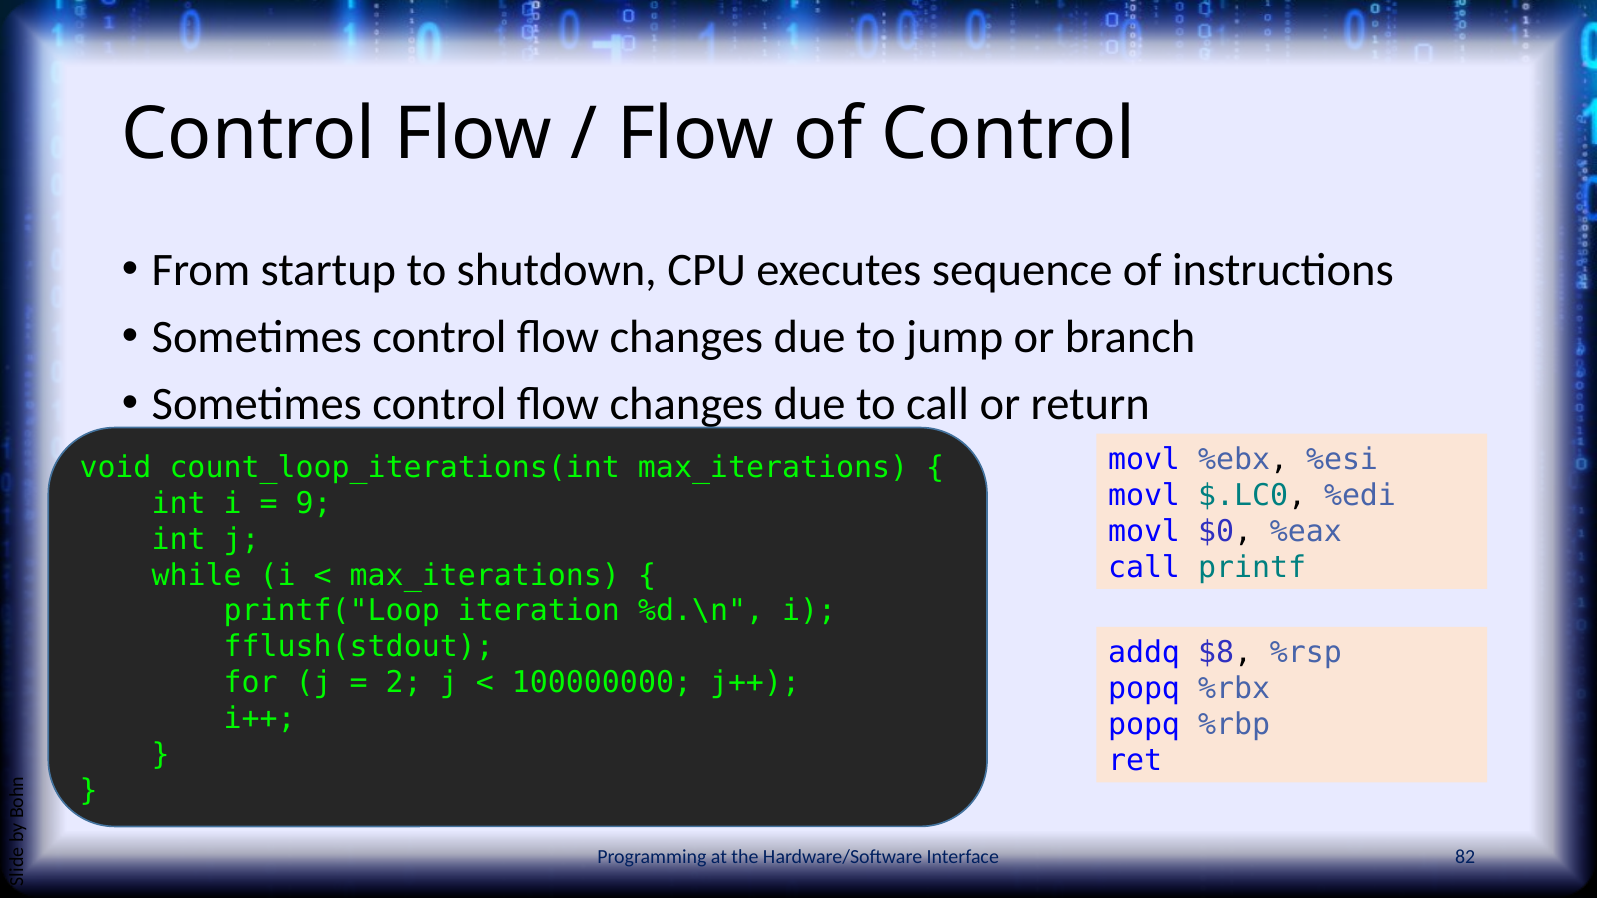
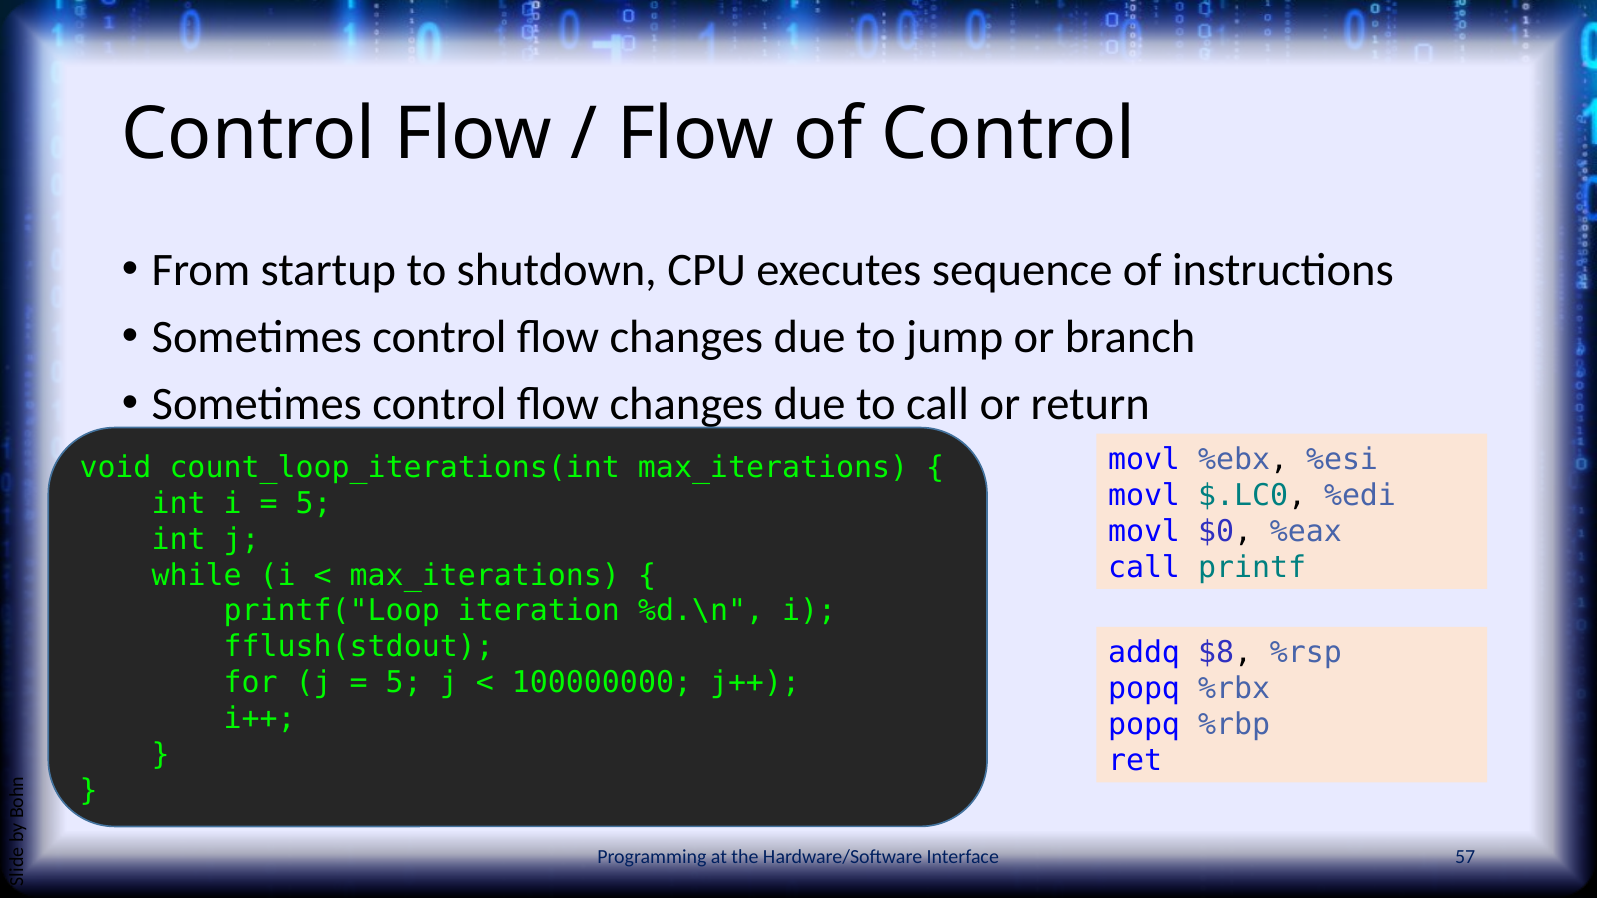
9 at (314, 503): 9 -> 5
2 at (404, 683): 2 -> 5
82: 82 -> 57
